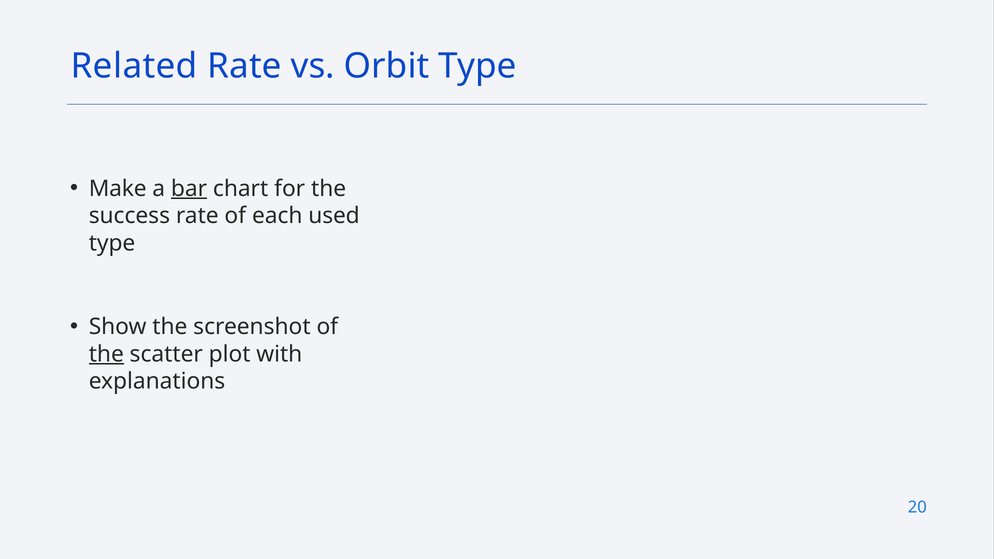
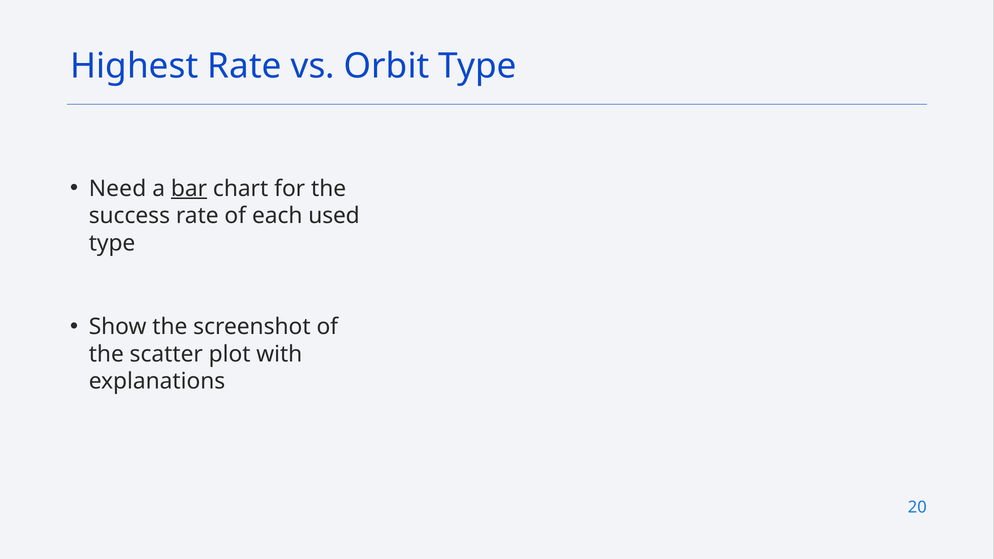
Related: Related -> Highest
Make: Make -> Need
the at (106, 354) underline: present -> none
